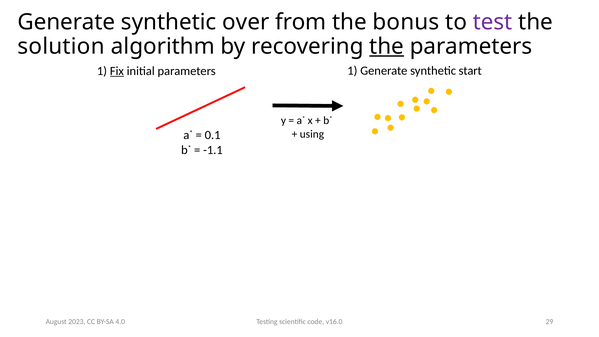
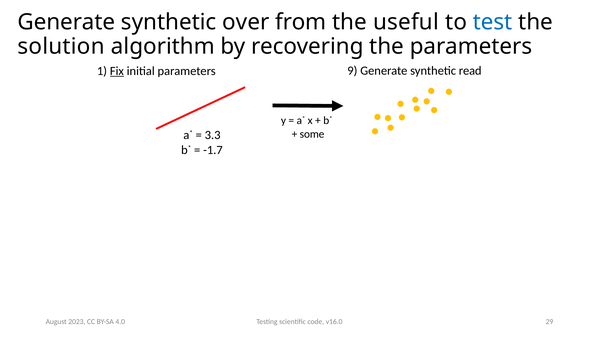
bonus: bonus -> useful
test colour: purple -> blue
the at (387, 46) underline: present -> none
parameters 1: 1 -> 9
start: start -> read
using: using -> some
0.1: 0.1 -> 3.3
-1.1: -1.1 -> -1.7
